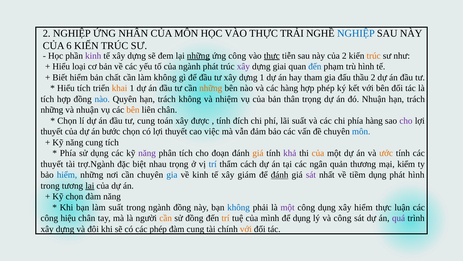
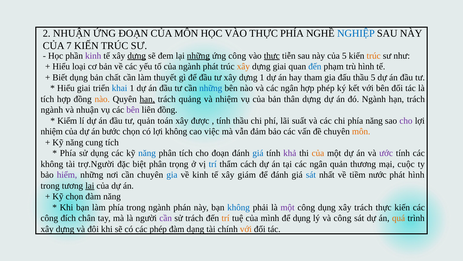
2 NGHIỆP: NGHIỆP -> NHUẬN
ỨNG NHÂN: NHÂN -> ĐOẠN
THỰC TRẢI: TRẢI -> PHÍA
6: 6 -> 7
dựng at (137, 56) underline: none -> present
của 2: 2 -> 5
xây at (243, 66) colour: purple -> orange
Biết hiểm: hiểm -> dụng
làm không: không -> thuyết
thầu 2: 2 -> 5
Hiểu tích: tích -> giai
khai colour: orange -> blue
những at (211, 88) colour: orange -> blue
và các hàng: hàng -> ngân
nào at (102, 99) colour: blue -> orange
hạn at (147, 99) underline: none -> present
trách không: không -> quảng
thân trọng: trọng -> dựng
đó Nhuận: Nhuận -> Ngành
những at (52, 110): những -> ngành
bên at (133, 110) colour: orange -> purple
liên chân: chân -> đồng
Chọn at (67, 120): Chọn -> Kiểm
tư cung: cung -> quản
tính đích: đích -> thầu
phía hàng: hàng -> năng
thuyết at (52, 131): thuyết -> nhiệm
có lợi thuyết: thuyết -> không
môn at (361, 131) colour: blue -> orange
năng at (147, 153) colour: purple -> blue
giá at (258, 153) colour: orange -> blue
ước colour: orange -> purple
thuyết at (52, 164): thuyết -> không
trợ.Ngành: trợ.Ngành -> trợ.Người
biệt nhau: nhau -> phân
kiểm: kiểm -> cuộc
hiểm at (67, 175) colour: blue -> purple
đánh at (280, 175) underline: present -> none
sát at (311, 175) colour: purple -> blue
tiềm dụng: dụng -> nước
làm suất: suất -> phía
ngành đồng: đồng -> phán
xây hiểm: hiểm -> trách
thực luận: luận -> kiến
hiệu: hiệu -> đích
cần at (166, 218) colour: orange -> purple
sử đồng: đồng -> trách
quá colour: purple -> orange
đàm cung: cung -> dạng
